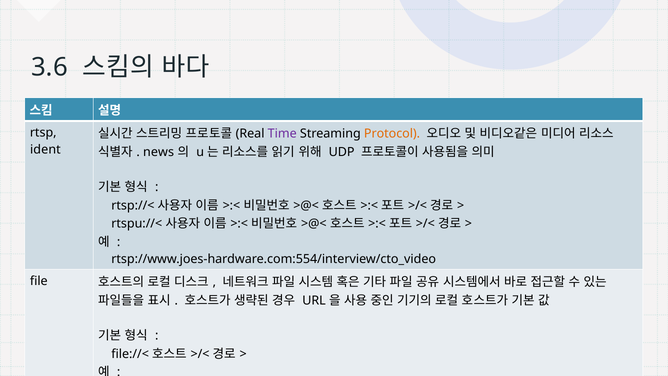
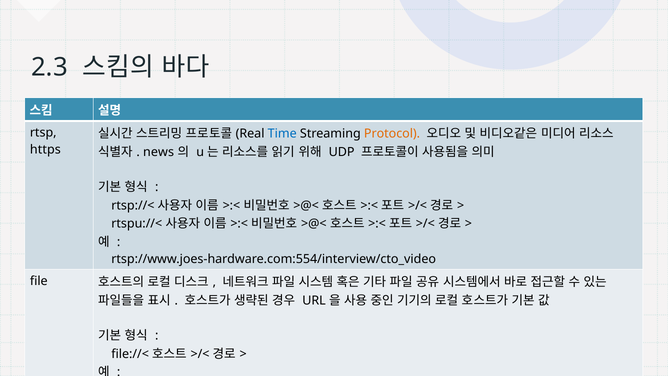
3.6: 3.6 -> 2.3
Time colour: purple -> blue
ident: ident -> https
